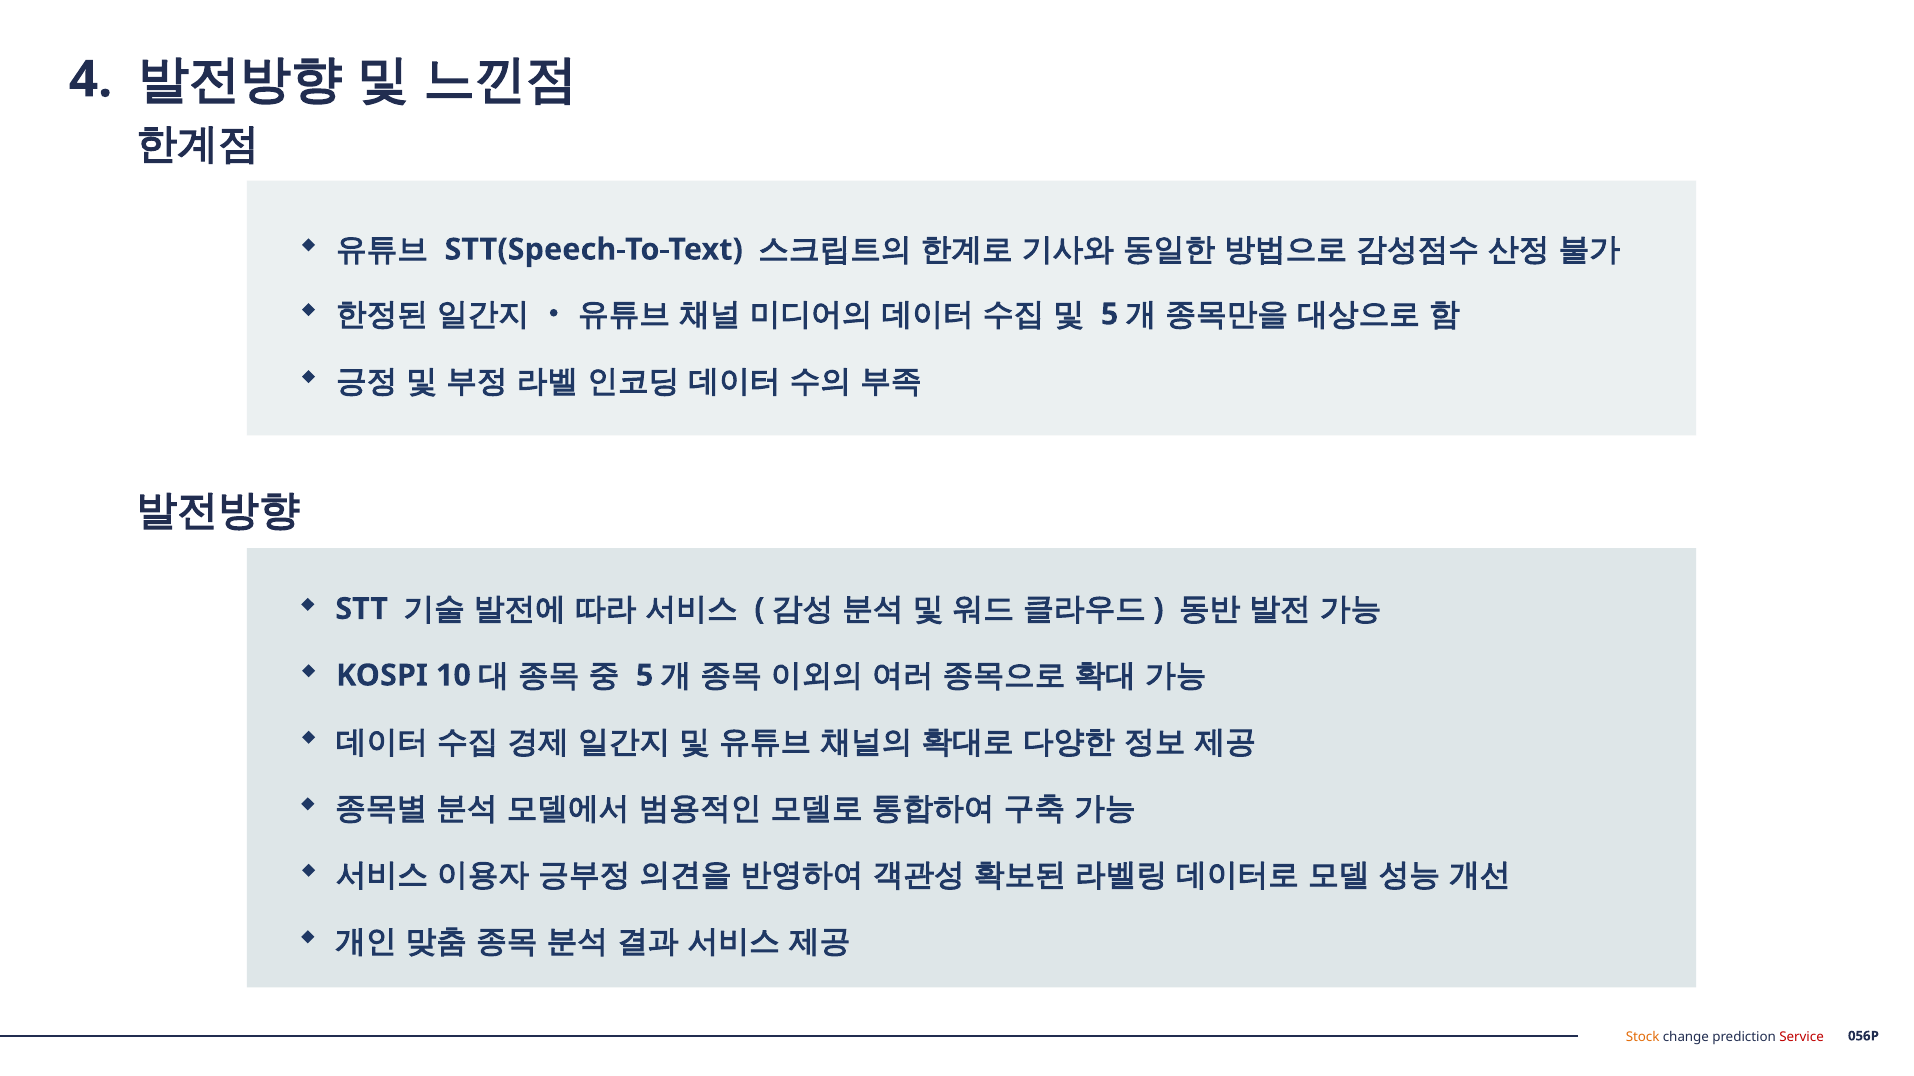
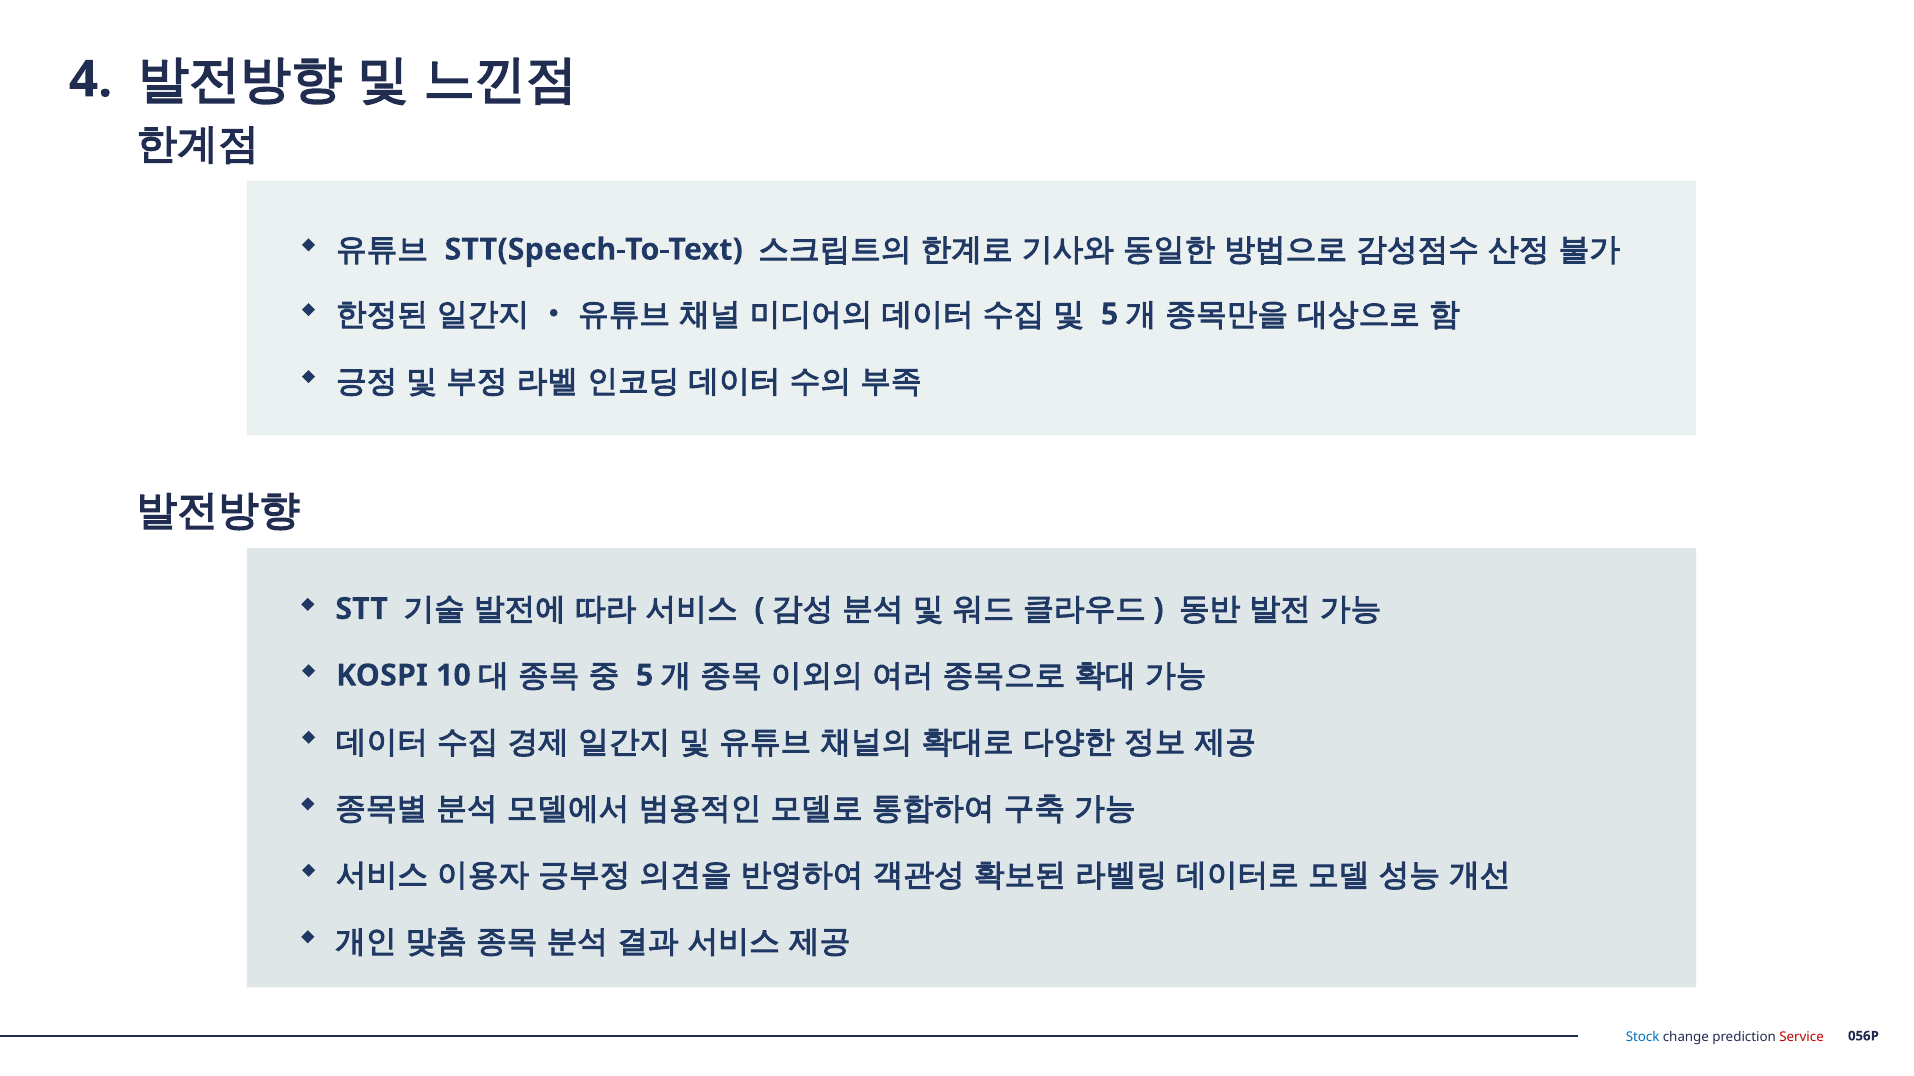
Stock colour: orange -> blue
